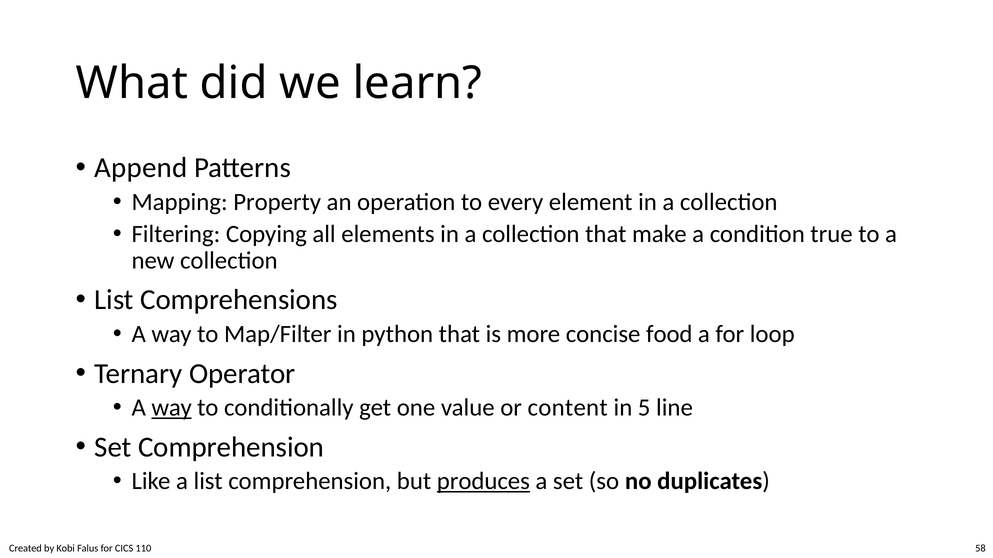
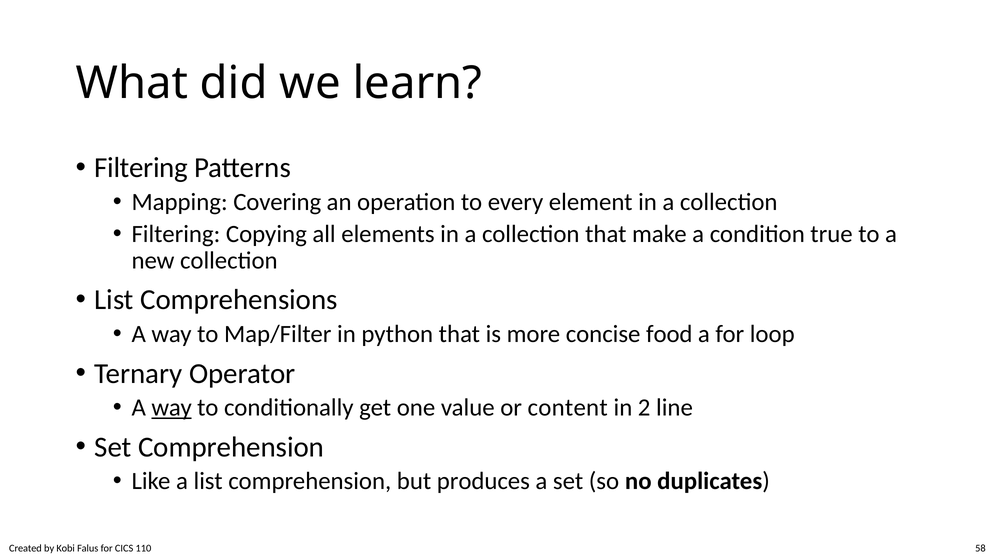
Append at (141, 168): Append -> Filtering
Property: Property -> Covering
5: 5 -> 2
produces underline: present -> none
